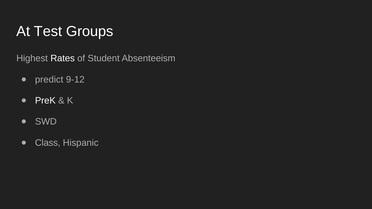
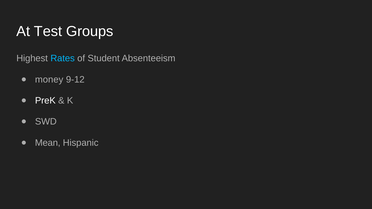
Rates colour: white -> light blue
predict: predict -> money
Class: Class -> Mean
